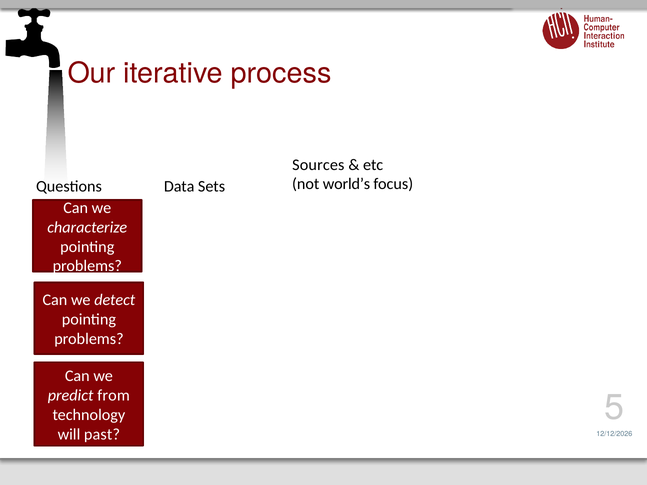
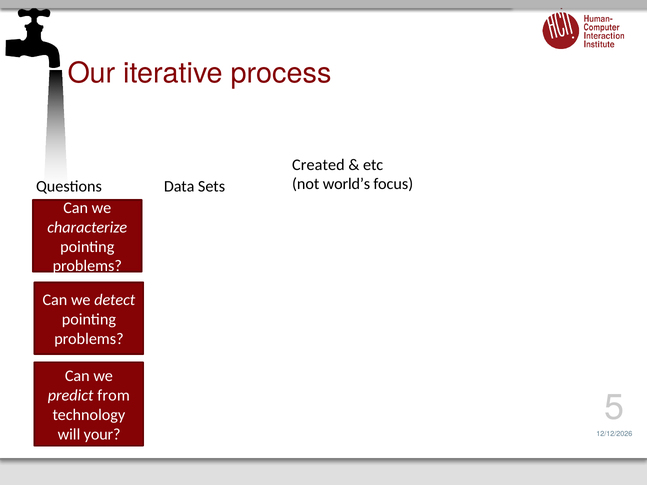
Sources: Sources -> Created
past: past -> your
